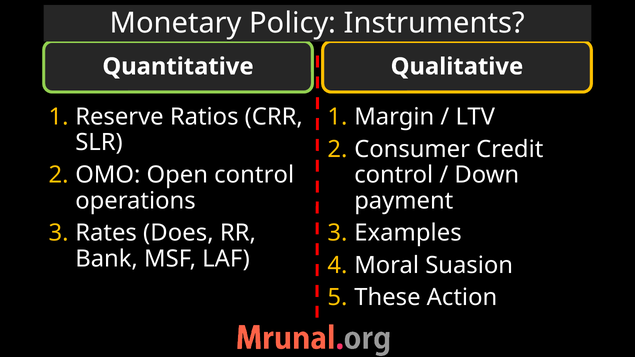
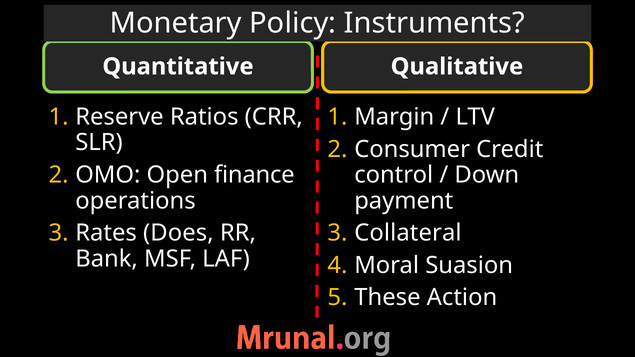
Open control: control -> finance
Examples: Examples -> Collateral
